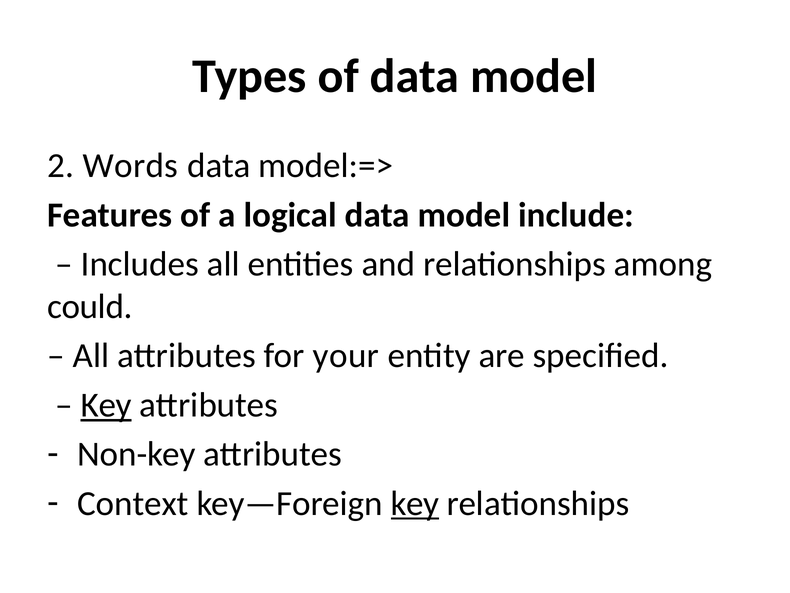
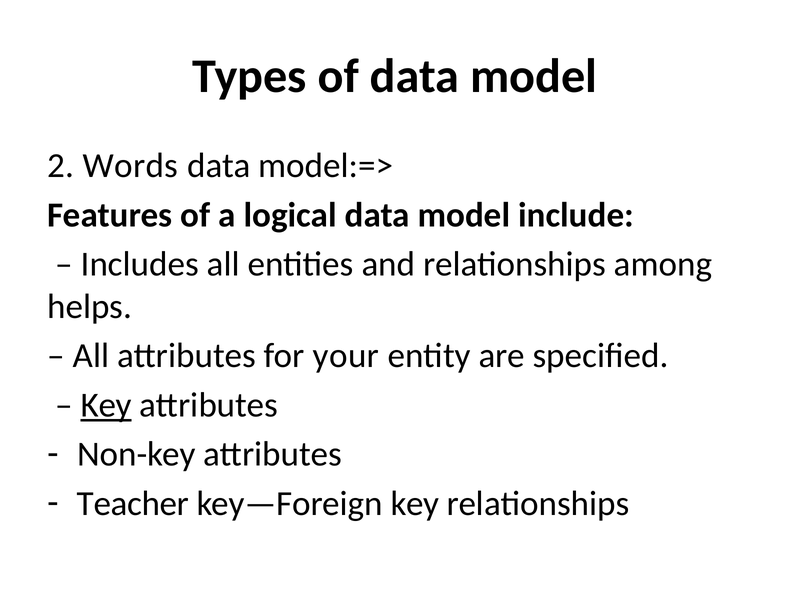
could: could -> helps
Context: Context -> Teacher
key at (415, 503) underline: present -> none
